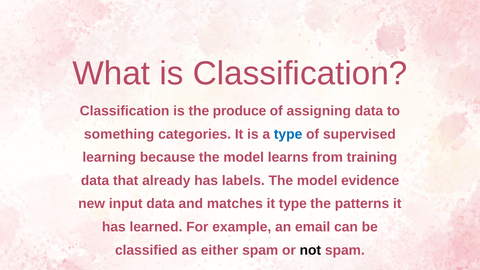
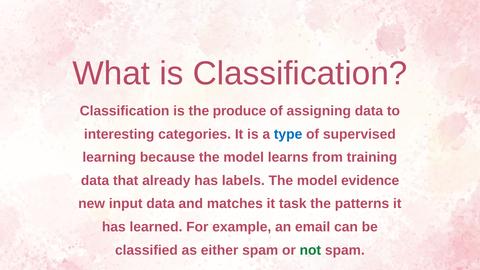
something: something -> interesting
it type: type -> task
not colour: black -> green
